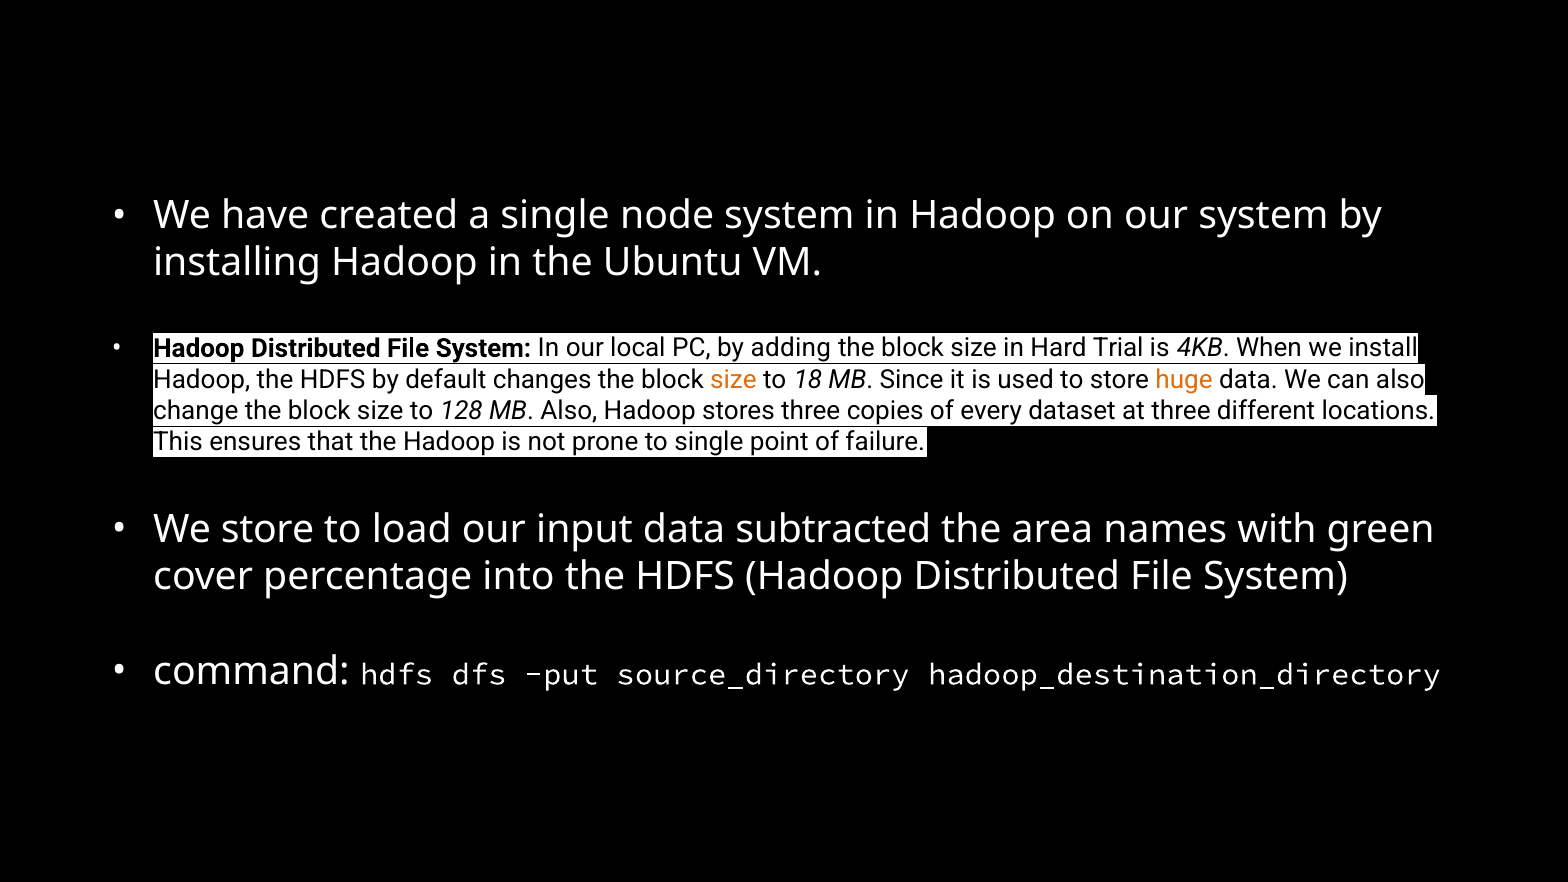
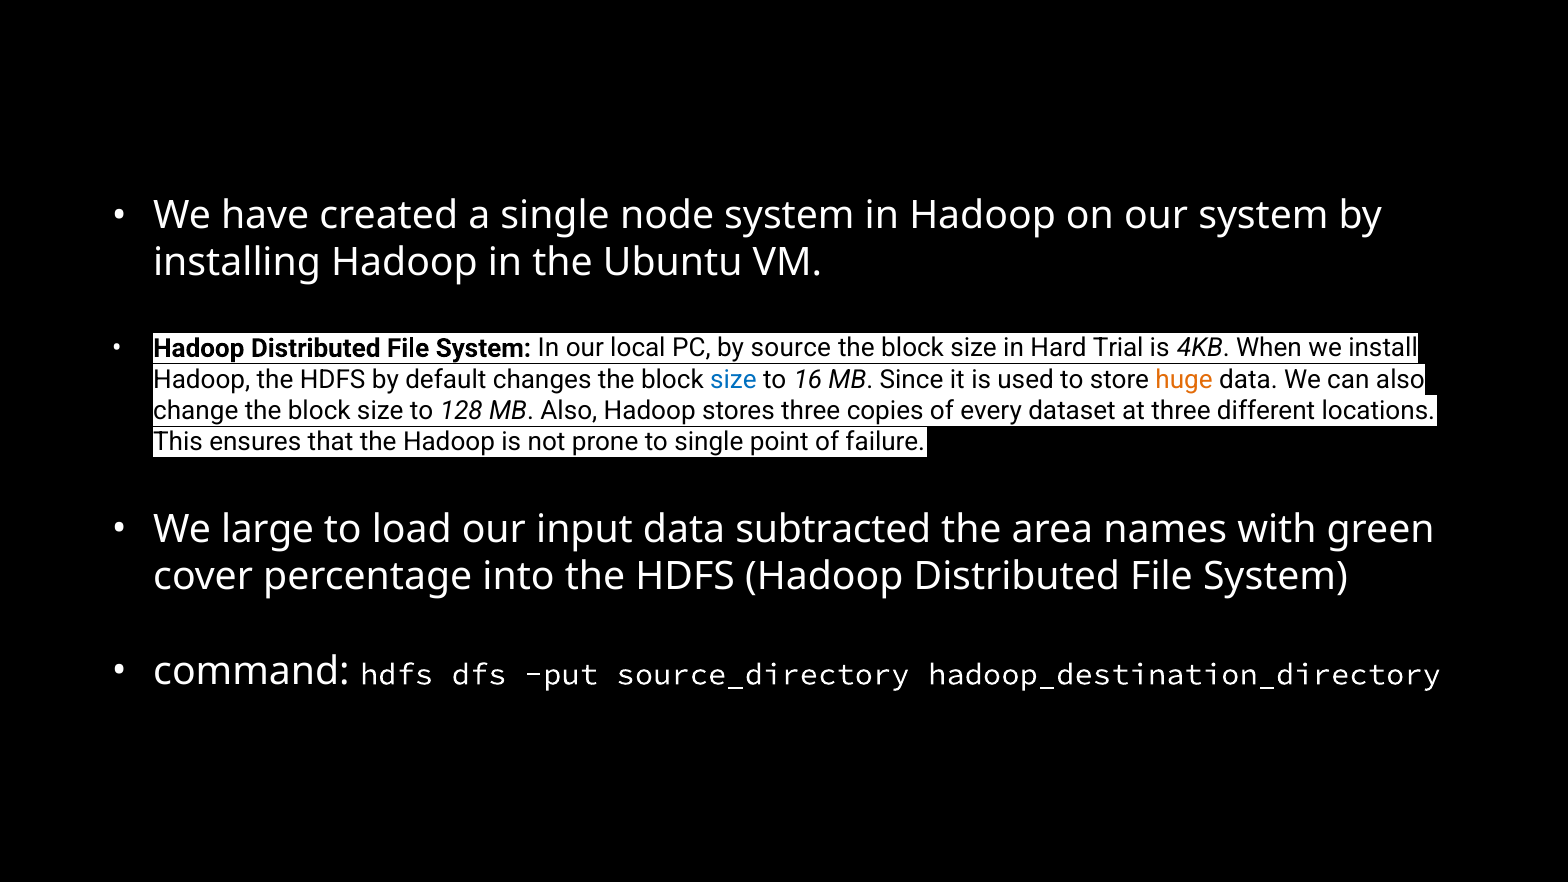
adding: adding -> source
size at (733, 380) colour: orange -> blue
18: 18 -> 16
We store: store -> large
